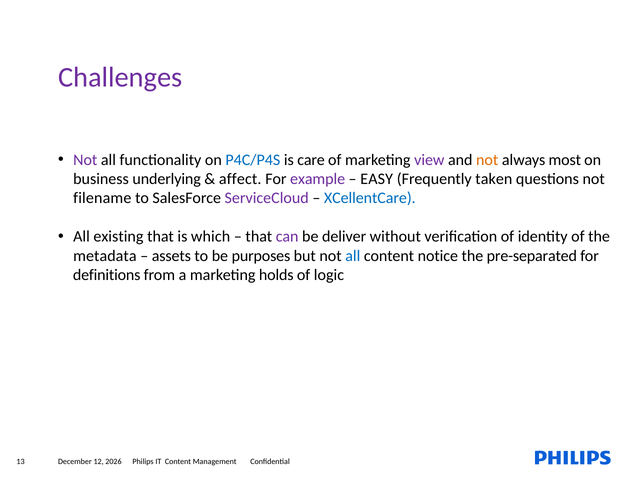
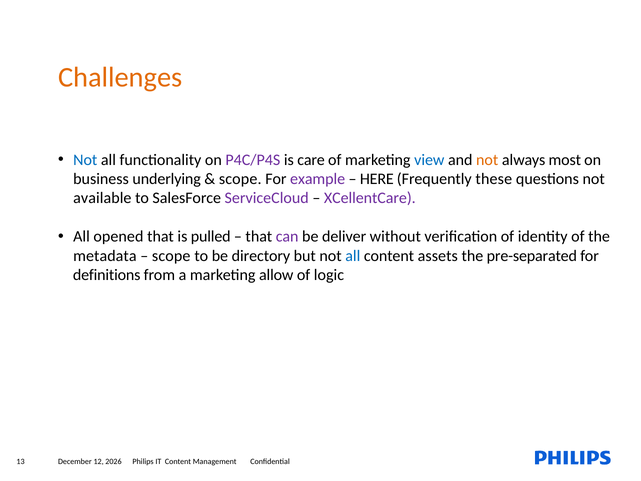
Challenges colour: purple -> orange
Not at (85, 160) colour: purple -> blue
P4C/P4S colour: blue -> purple
view colour: purple -> blue
affect at (240, 179): affect -> scope
EASY: EASY -> HERE
taken: taken -> these
filename: filename -> available
XCellentCare colour: blue -> purple
existing: existing -> opened
which: which -> pulled
assets at (171, 256): assets -> scope
purposes: purposes -> directory
notice: notice -> assets
holds: holds -> allow
